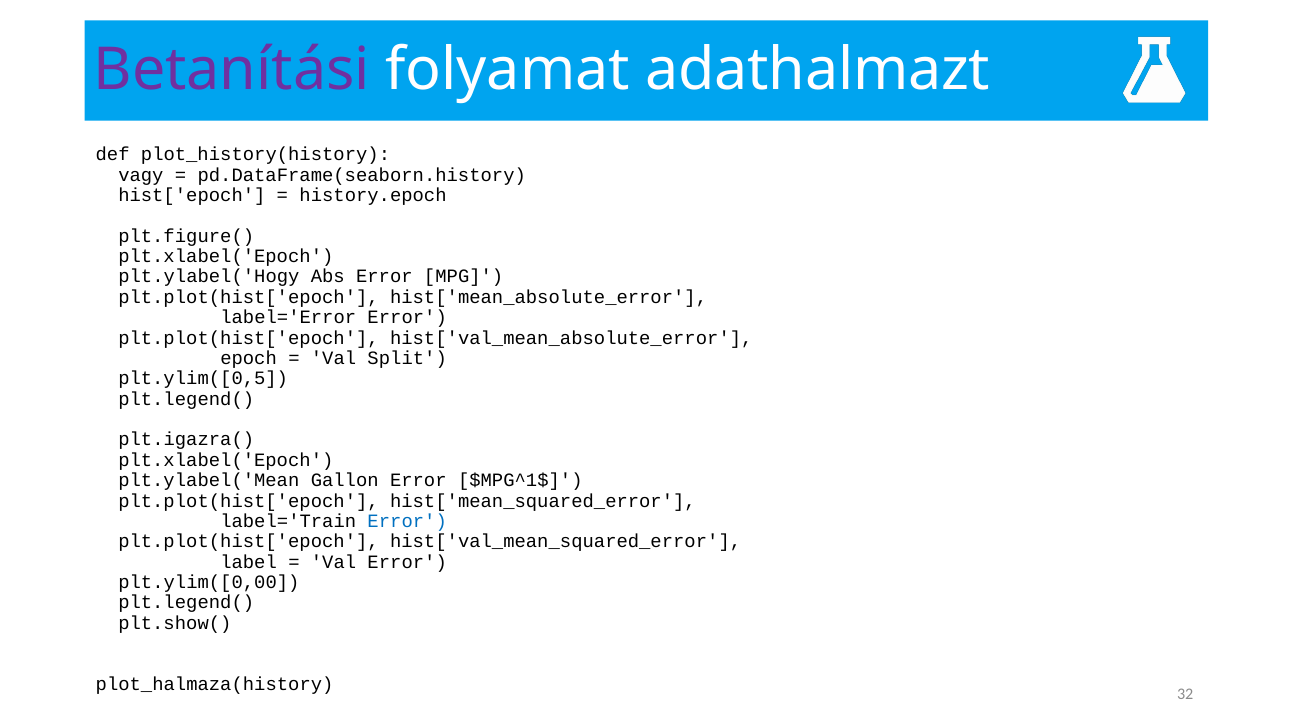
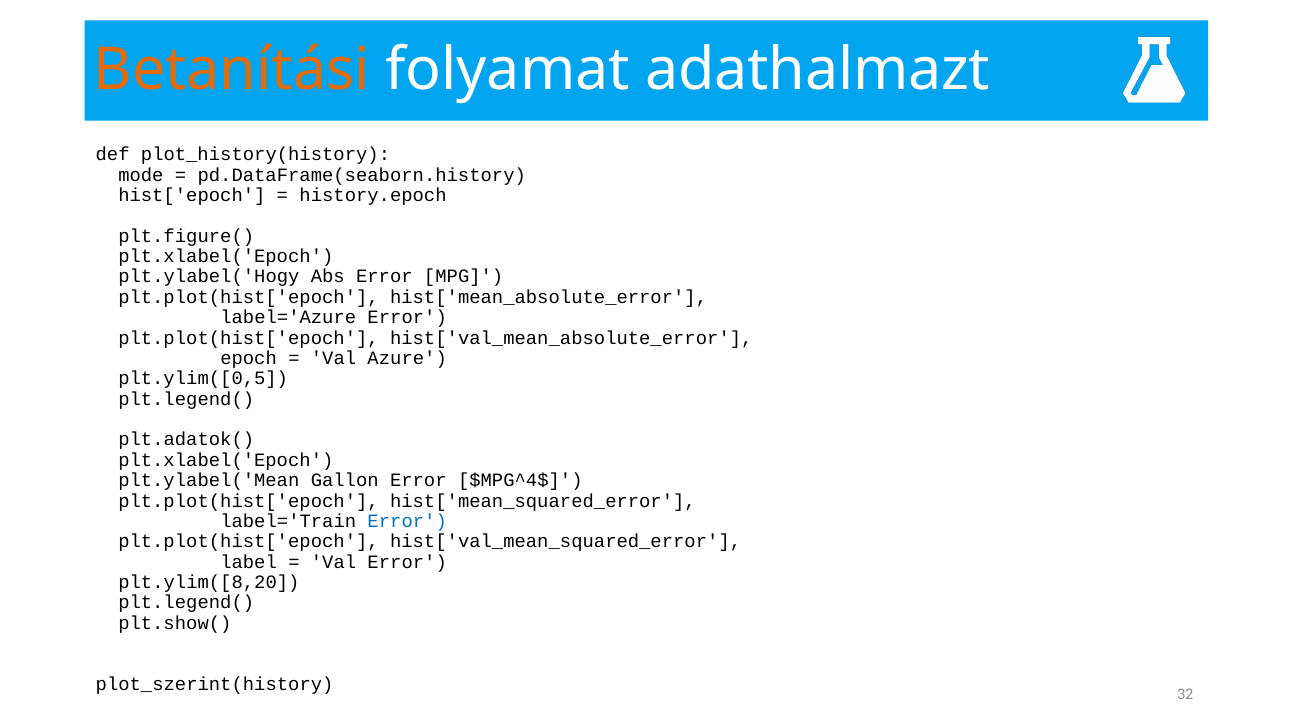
Betanítási colour: purple -> orange
vagy: vagy -> mode
label='Error: label='Error -> label='Azure
Split: Split -> Azure
plt.igazra(: plt.igazra( -> plt.adatok(
$MPG^1$: $MPG^1$ -> $MPG^4$
plt.ylim([0,00: plt.ylim([0,00 -> plt.ylim([8,20
plot_halmaza(history: plot_halmaza(history -> plot_szerint(history
